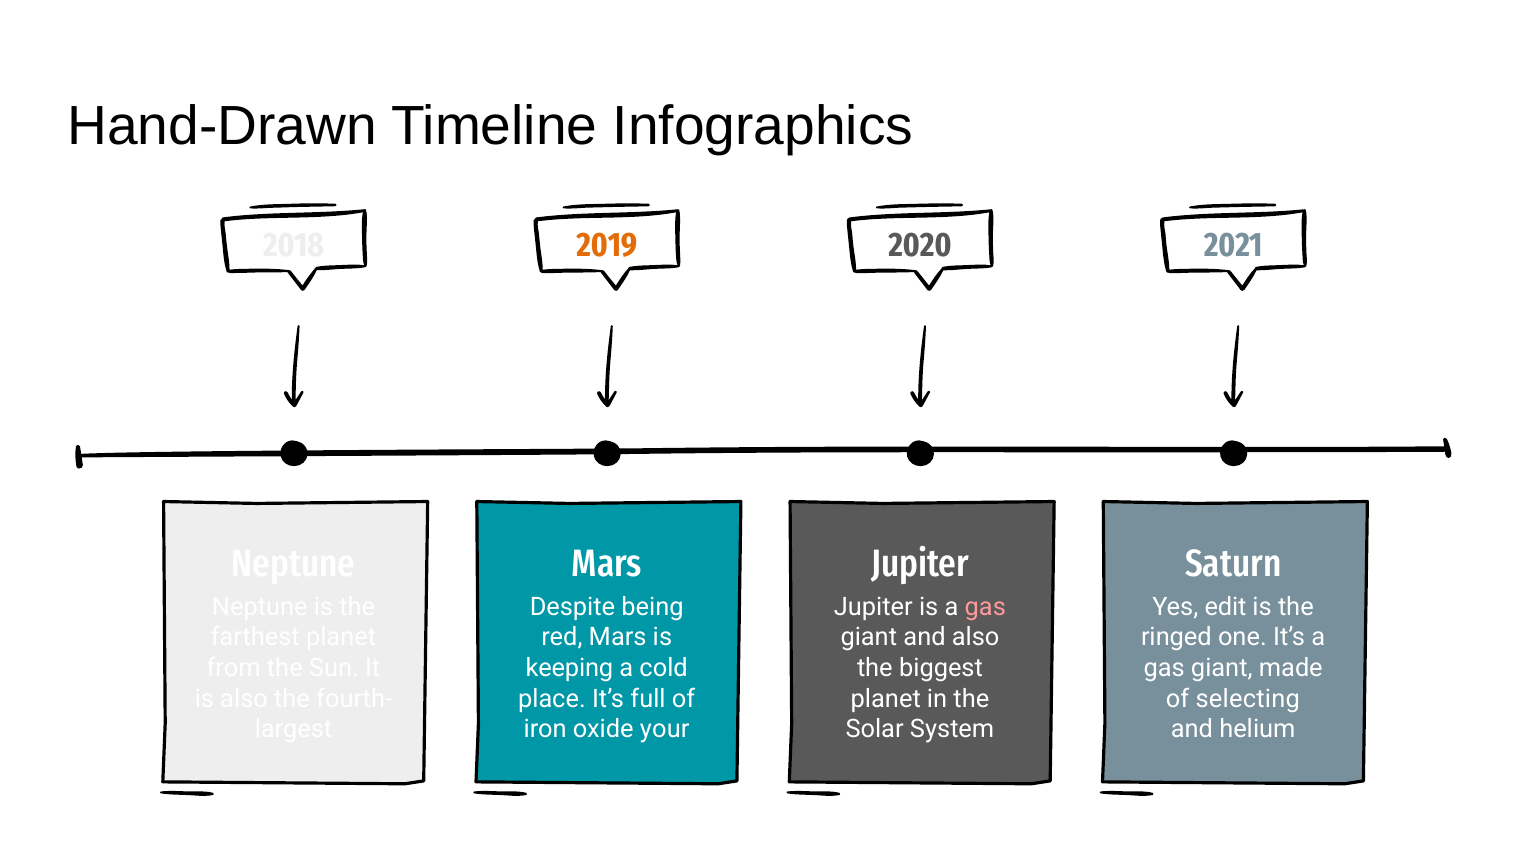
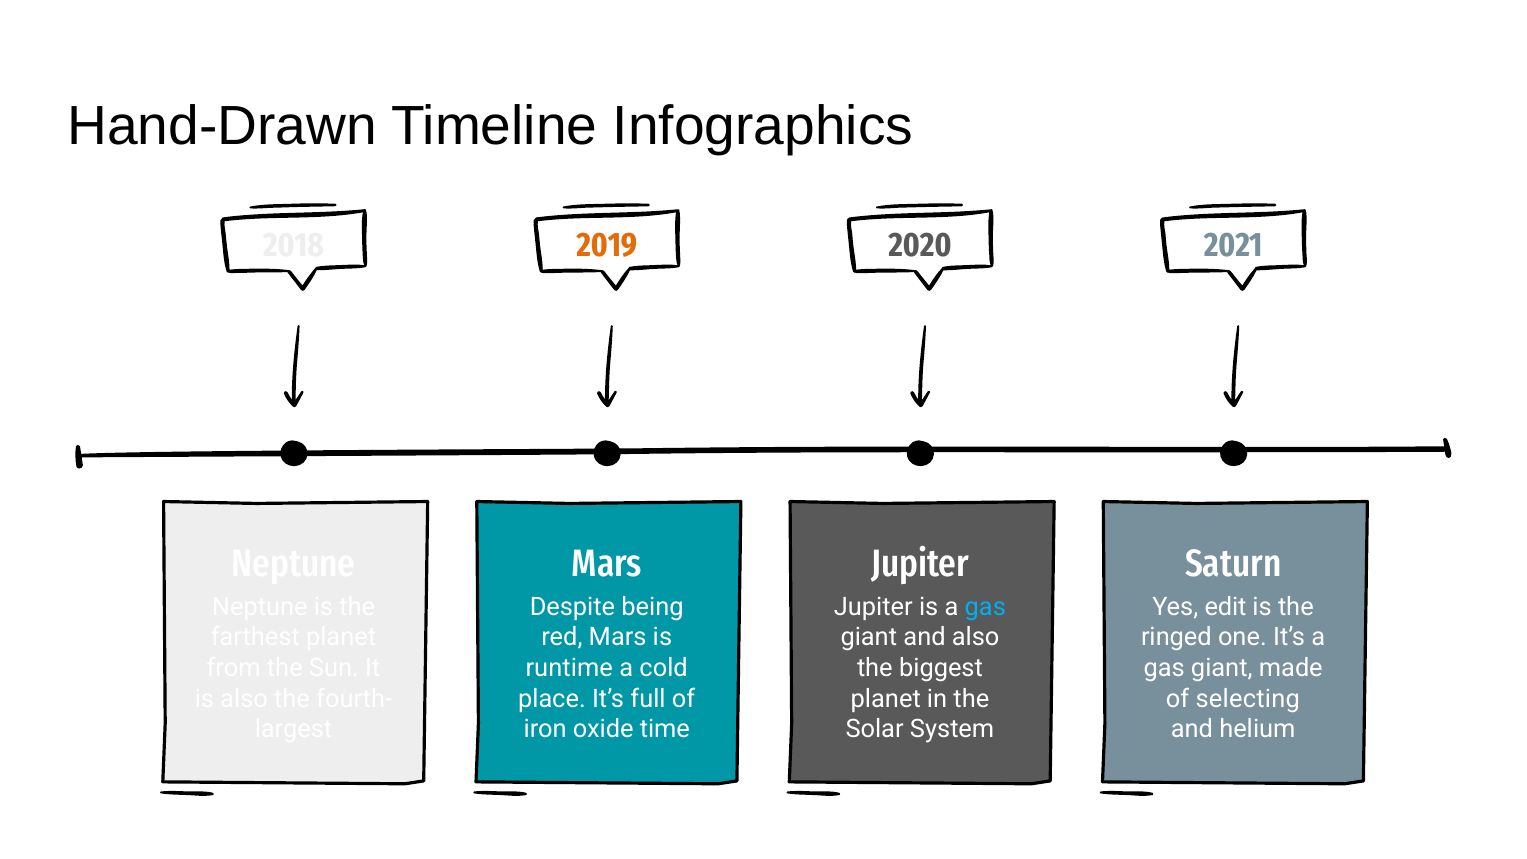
gas at (985, 607) colour: pink -> light blue
keeping: keeping -> runtime
your: your -> time
